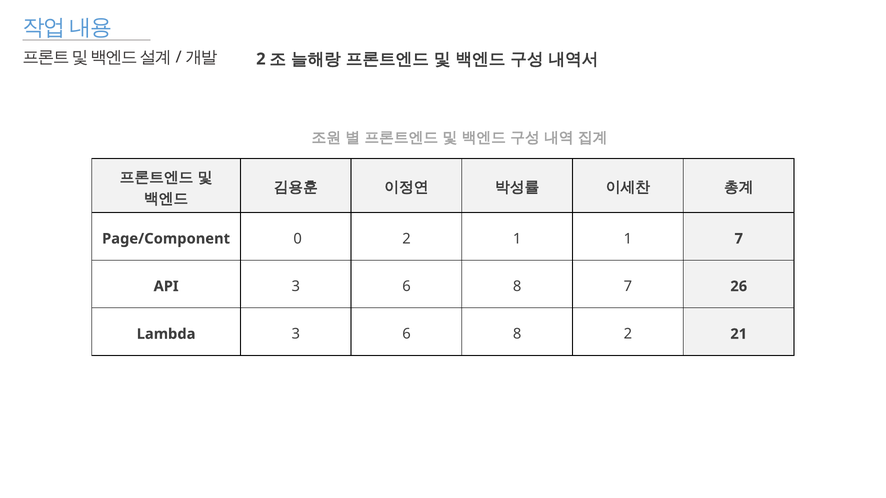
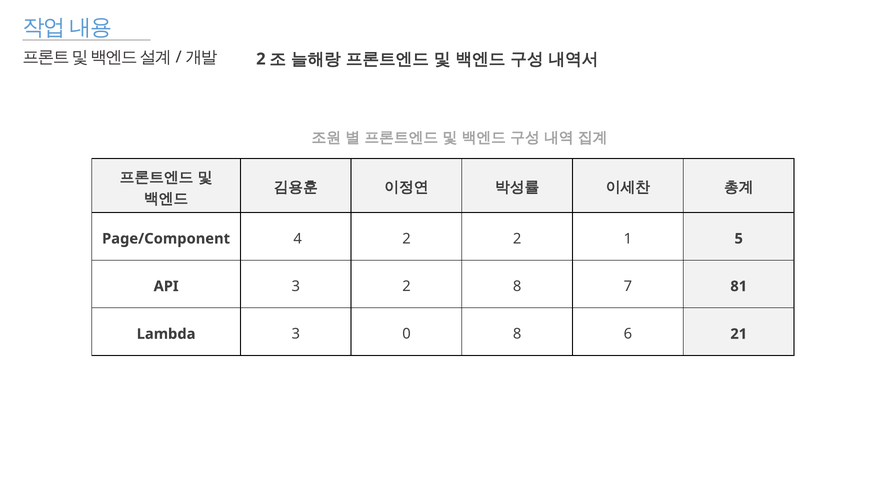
0: 0 -> 4
2 1: 1 -> 2
1 7: 7 -> 5
API 3 6: 6 -> 2
26: 26 -> 81
Lambda 3 6: 6 -> 0
8 2: 2 -> 6
